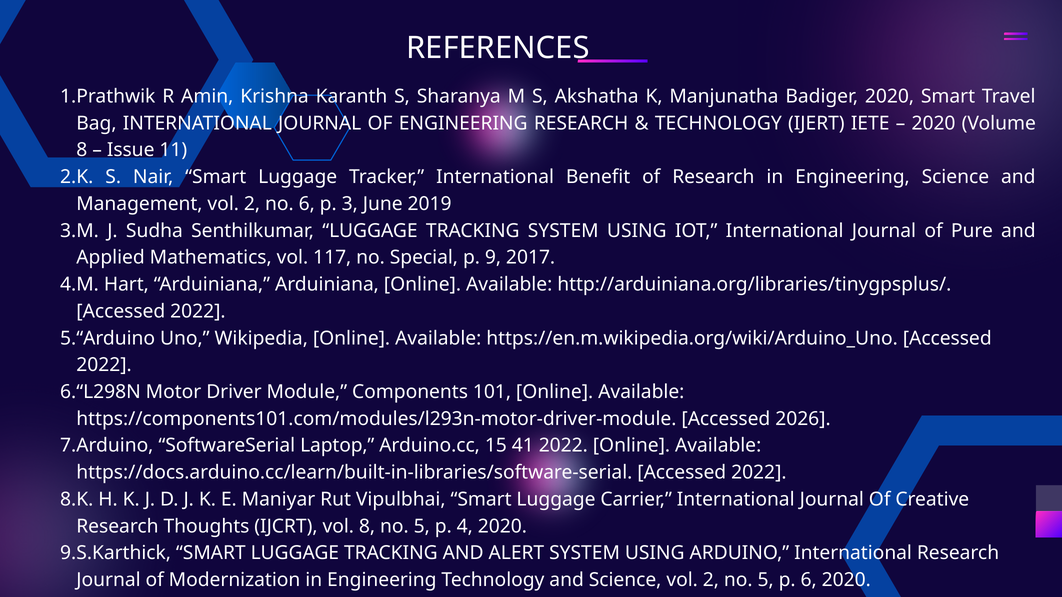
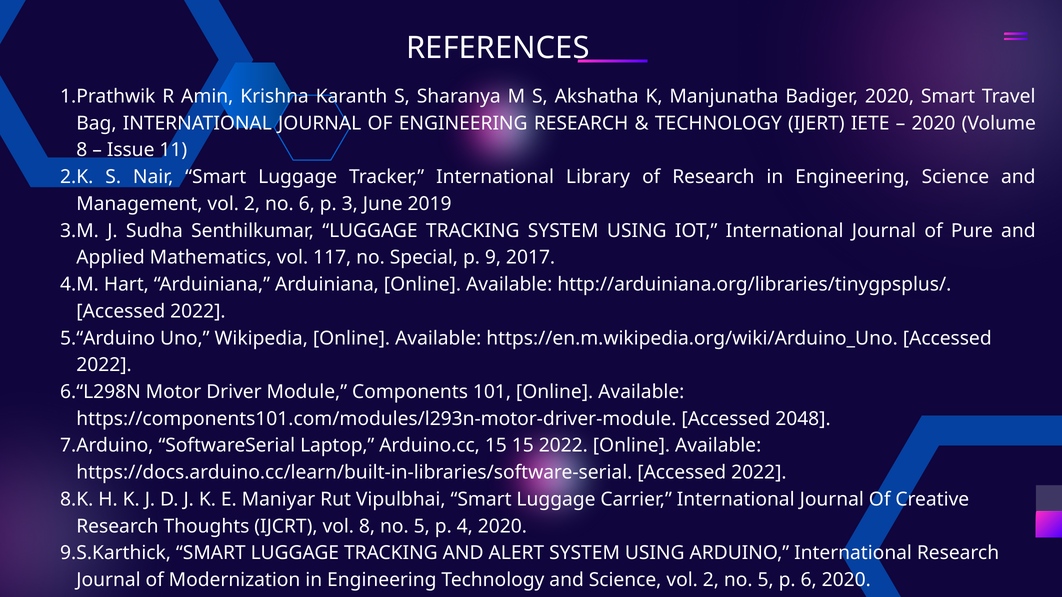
Benefit: Benefit -> Library
2026: 2026 -> 2048
15 41: 41 -> 15
